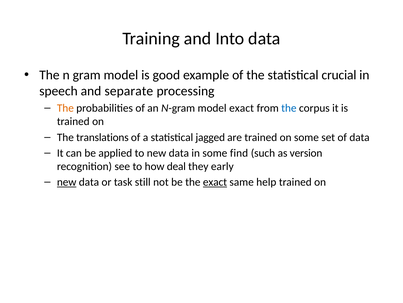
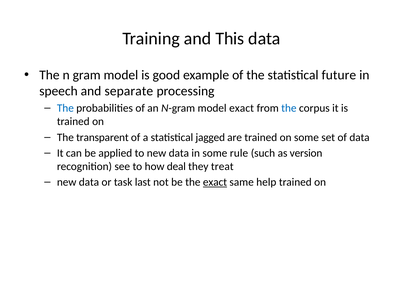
Into: Into -> This
crucial: crucial -> future
The at (65, 108) colour: orange -> blue
translations: translations -> transparent
find: find -> rule
early: early -> treat
new at (67, 182) underline: present -> none
still: still -> last
